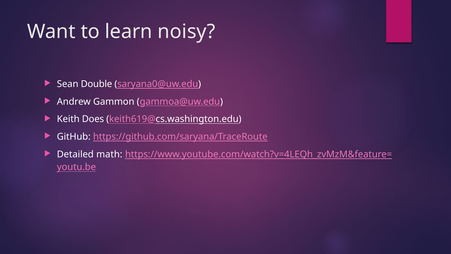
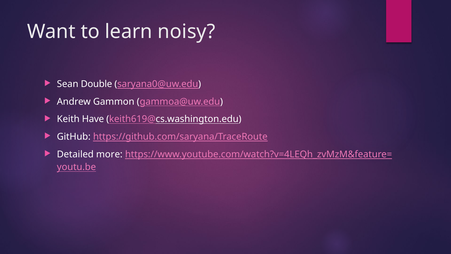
Does: Does -> Have
math: math -> more
